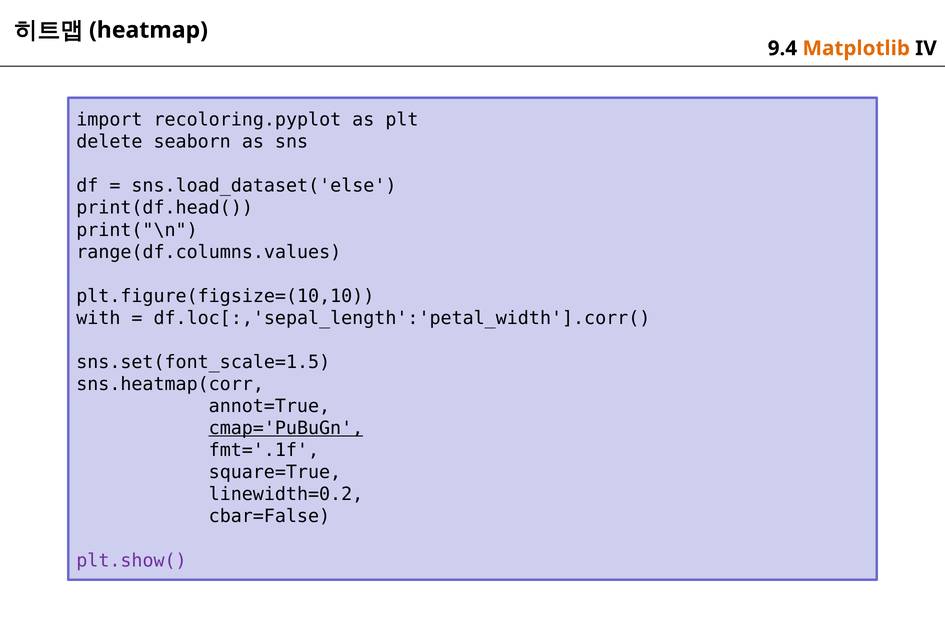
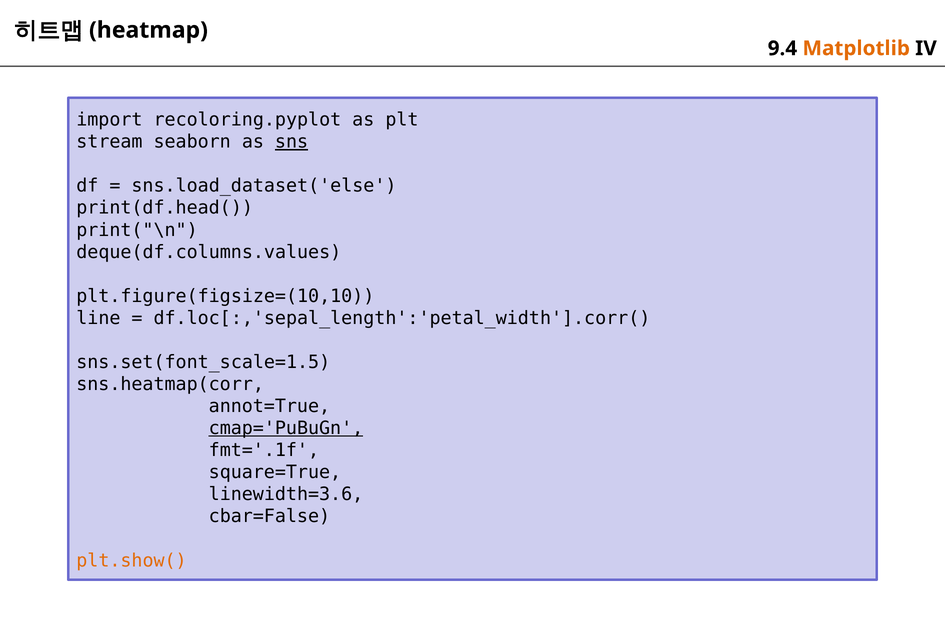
delete: delete -> stream
sns underline: none -> present
range(df.columns.values: range(df.columns.values -> deque(df.columns.values
with: with -> line
linewidth=0.2: linewidth=0.2 -> linewidth=3.6
plt.show( colour: purple -> orange
